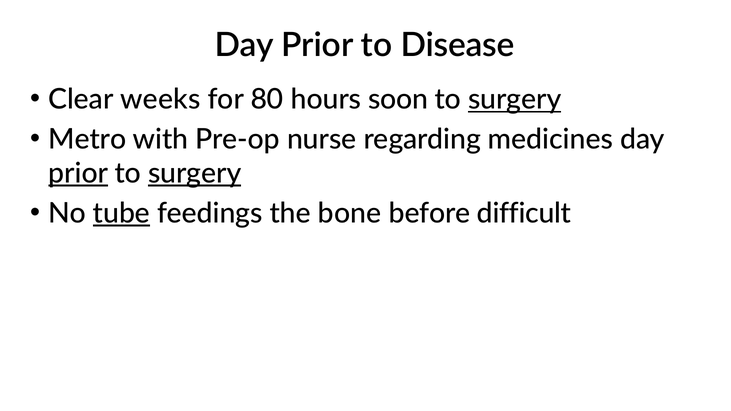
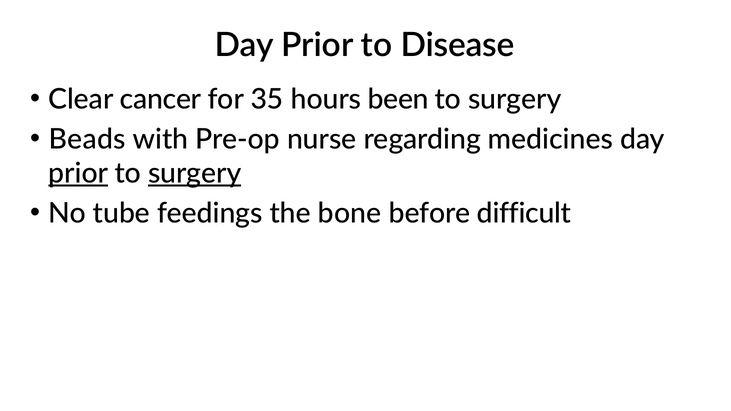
weeks: weeks -> cancer
80: 80 -> 35
soon: soon -> been
surgery at (515, 99) underline: present -> none
Metro: Metro -> Beads
tube underline: present -> none
